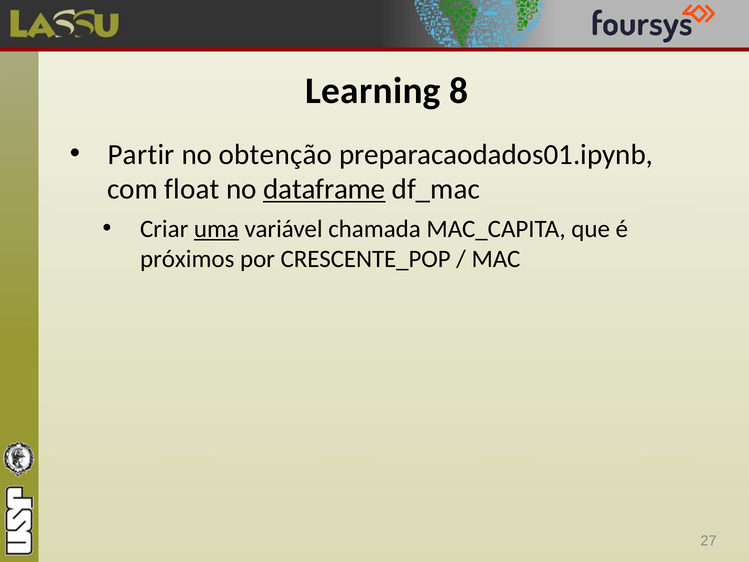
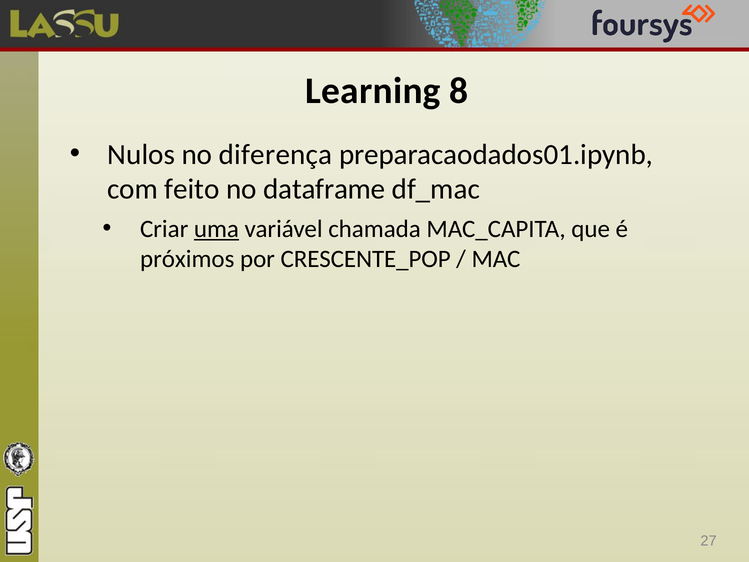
Partir: Partir -> Nulos
obtenção: obtenção -> diferença
float: float -> feito
dataframe underline: present -> none
